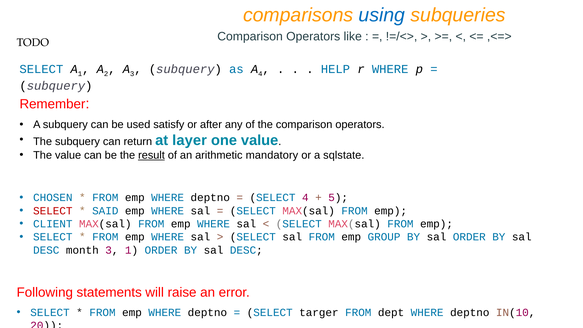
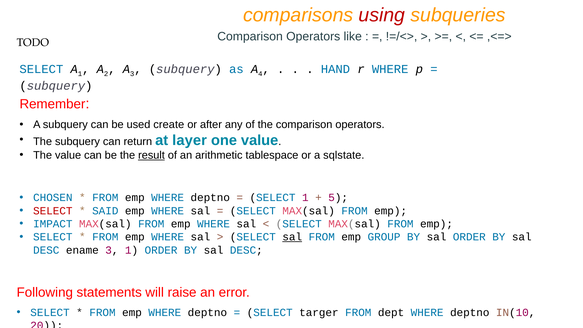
using colour: blue -> red
HELP: HELP -> HAND
satisfy: satisfy -> create
mandatory: mandatory -> tablespace
SELECT 4: 4 -> 1
CLIENT: CLIENT -> IMPACT
sal at (292, 237) underline: none -> present
month: month -> ename
